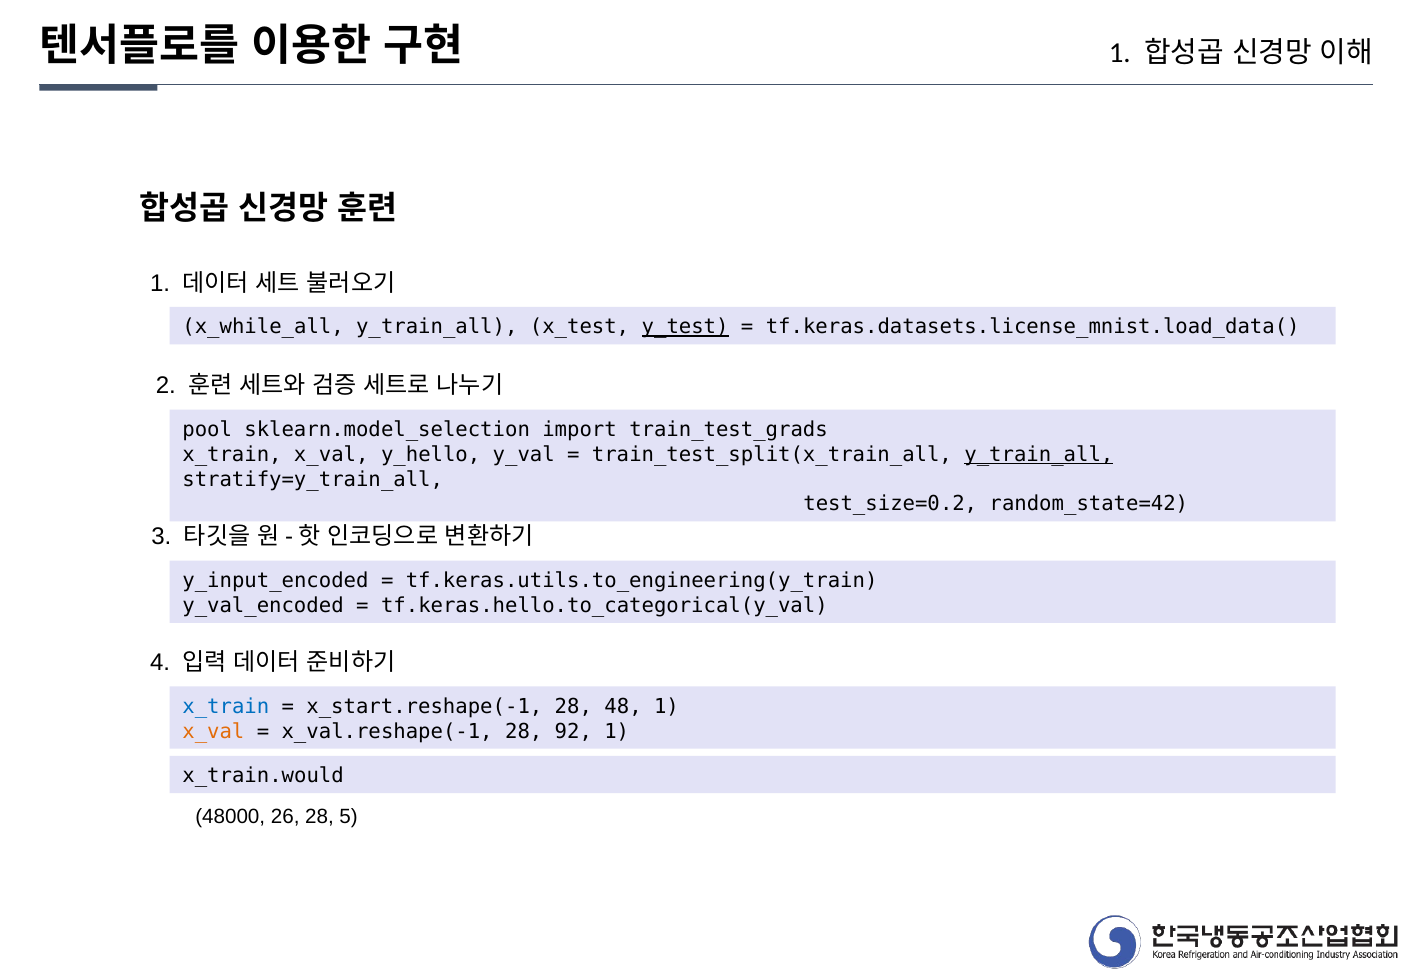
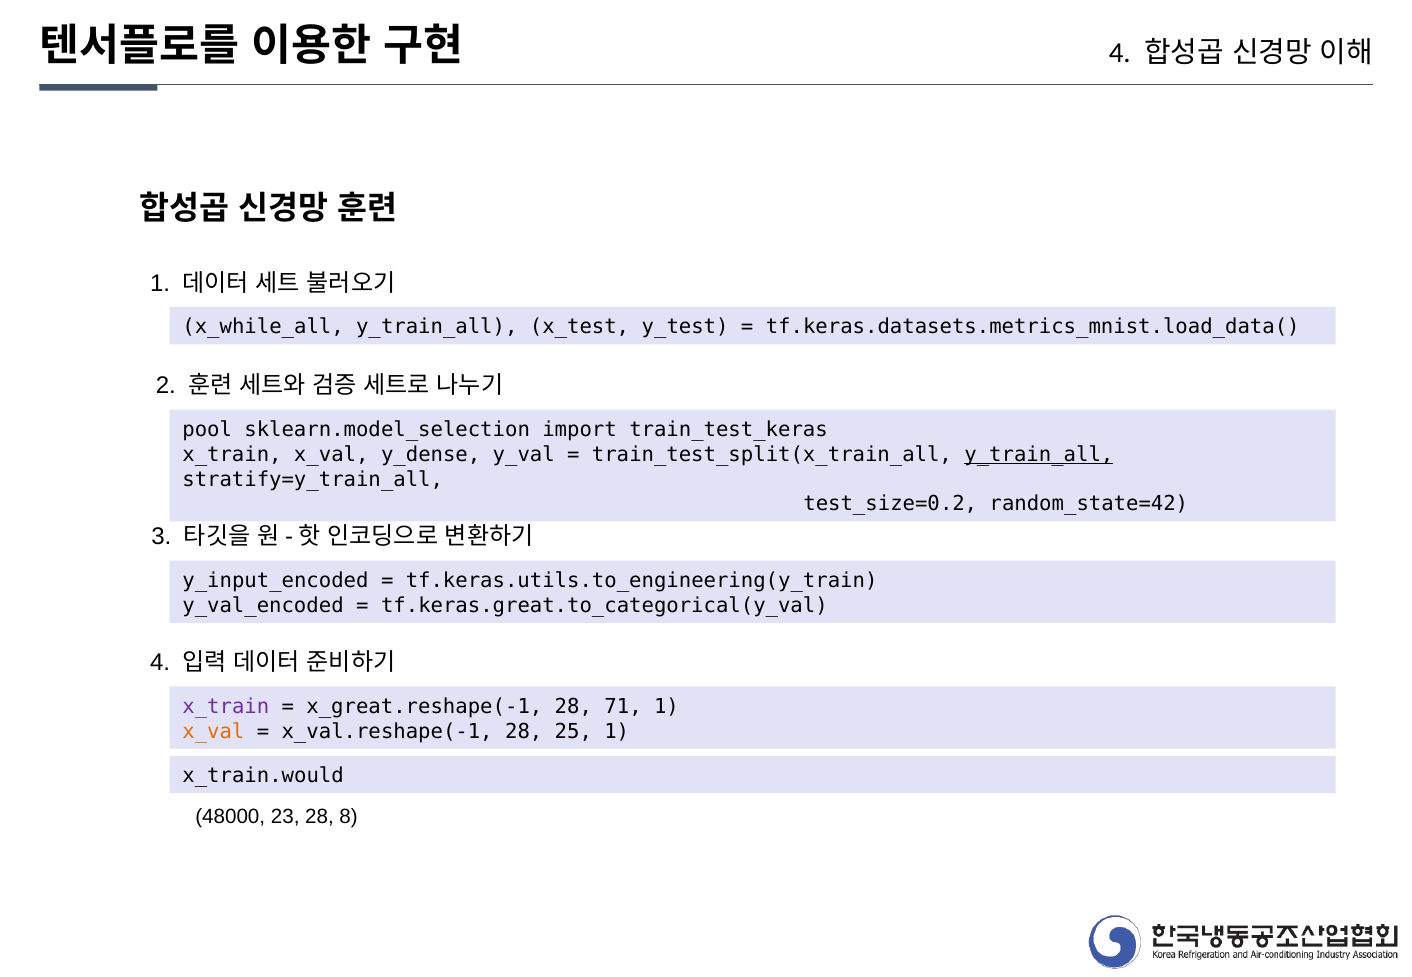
1 at (1120, 53): 1 -> 4
y_test underline: present -> none
tf.keras.datasets.license_mnist.load_data(: tf.keras.datasets.license_mnist.load_data( -> tf.keras.datasets.metrics_mnist.load_data(
train_test_grads: train_test_grads -> train_test_keras
y_hello: y_hello -> y_dense
tf.keras.hello.to_categorical(y_val: tf.keras.hello.to_categorical(y_val -> tf.keras.great.to_categorical(y_val
x_train at (226, 707) colour: blue -> purple
x_start.reshape(-1: x_start.reshape(-1 -> x_great.reshape(-1
48: 48 -> 71
92: 92 -> 25
26: 26 -> 23
5: 5 -> 8
